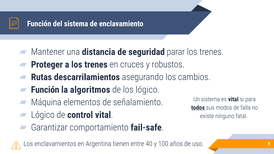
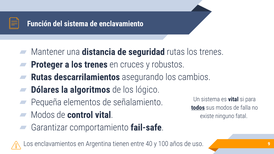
seguridad parar: parar -> rutas
Función at (45, 90): Función -> Dólares
Máquina: Máquina -> Pequeña
Lógico at (43, 115): Lógico -> Modos
